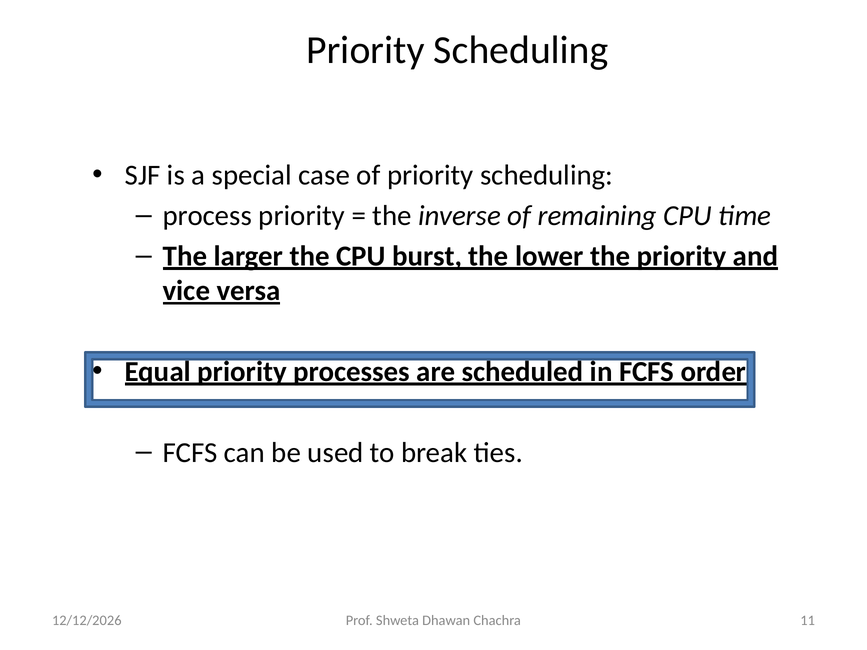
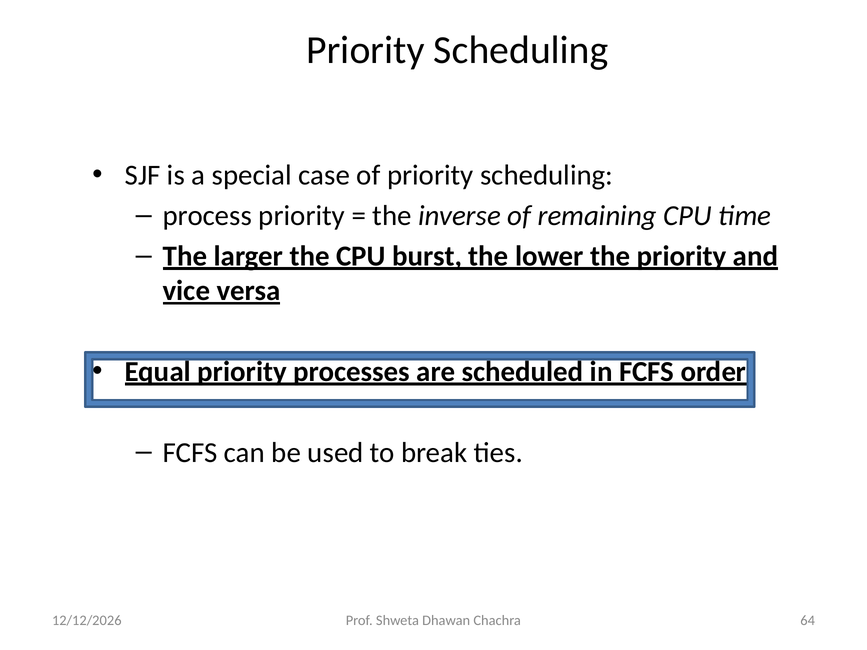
11: 11 -> 64
